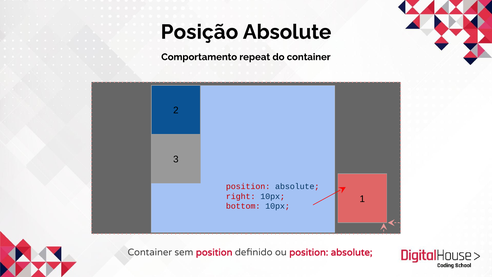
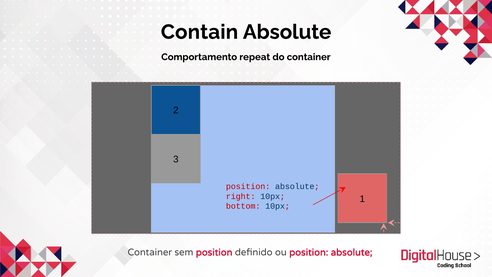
Posição: Posição -> Contain
